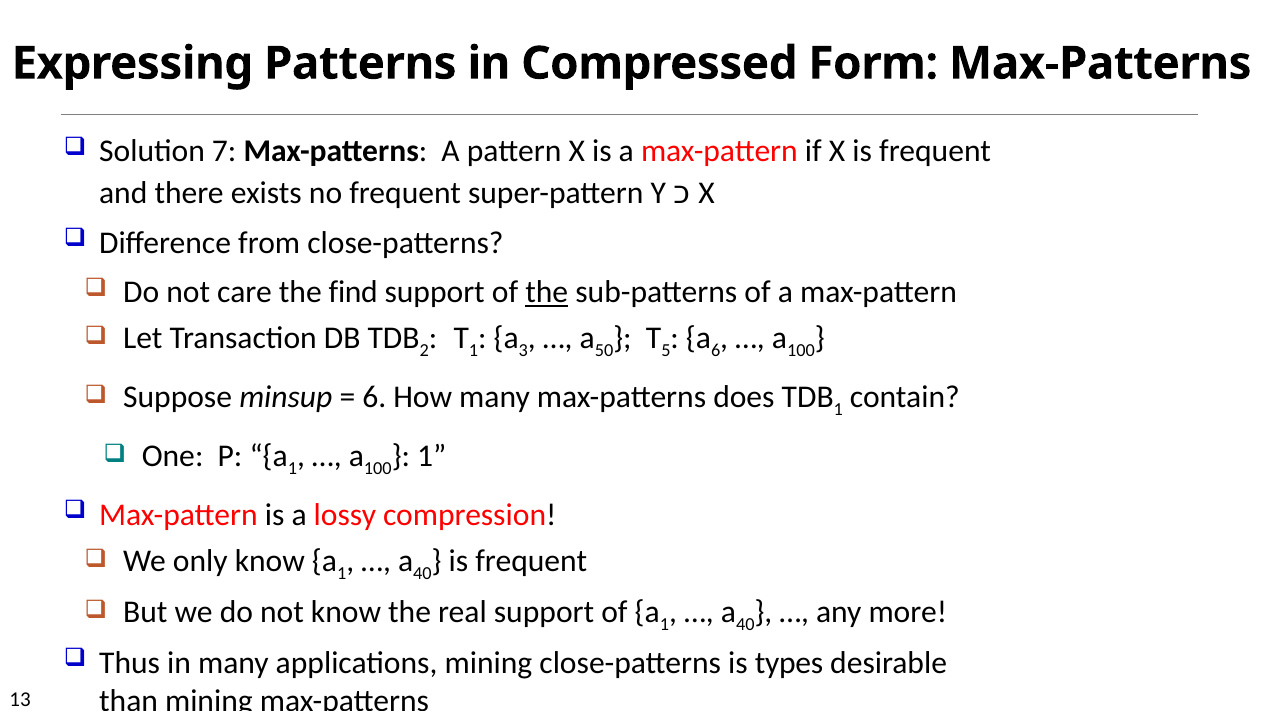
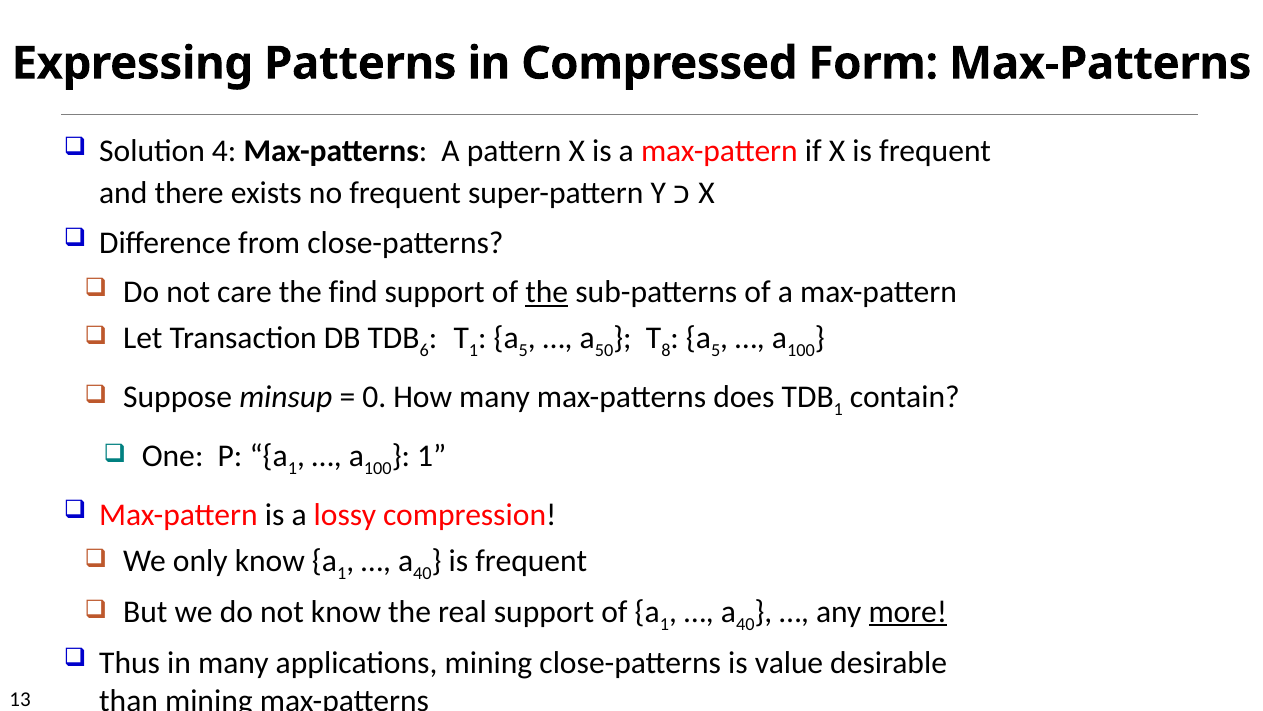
7: 7 -> 4
2: 2 -> 6
3 at (523, 350): 3 -> 5
5: 5 -> 8
6 at (716, 350): 6 -> 5
6 at (374, 397): 6 -> 0
more underline: none -> present
types: types -> value
